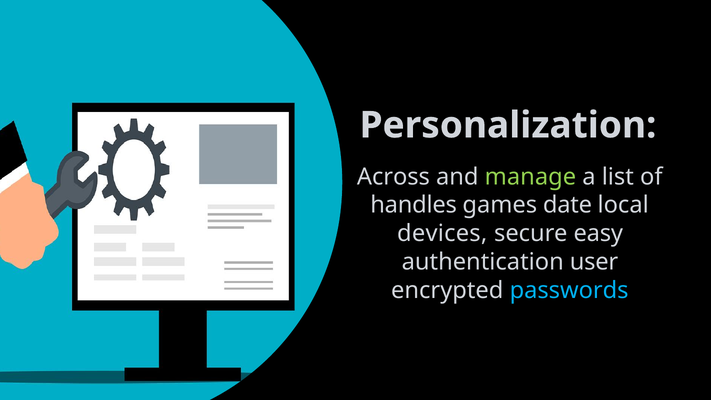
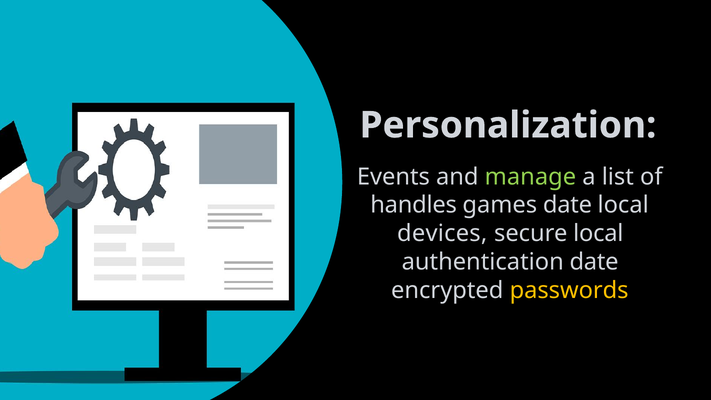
Across: Across -> Events
secure easy: easy -> local
authentication user: user -> date
passwords colour: light blue -> yellow
